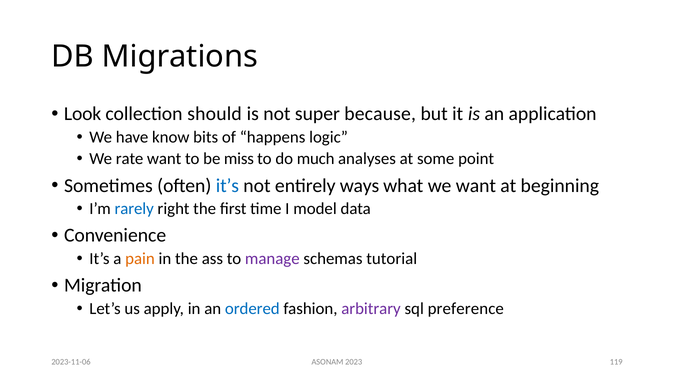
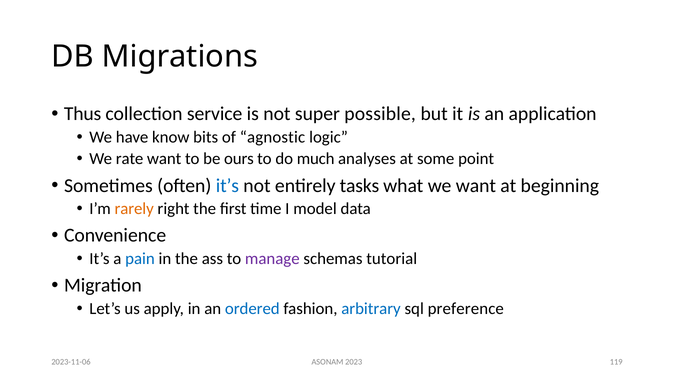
Look: Look -> Thus
should: should -> service
because: because -> possible
happens: happens -> agnostic
miss: miss -> ours
ways: ways -> tasks
rarely colour: blue -> orange
pain colour: orange -> blue
arbitrary colour: purple -> blue
